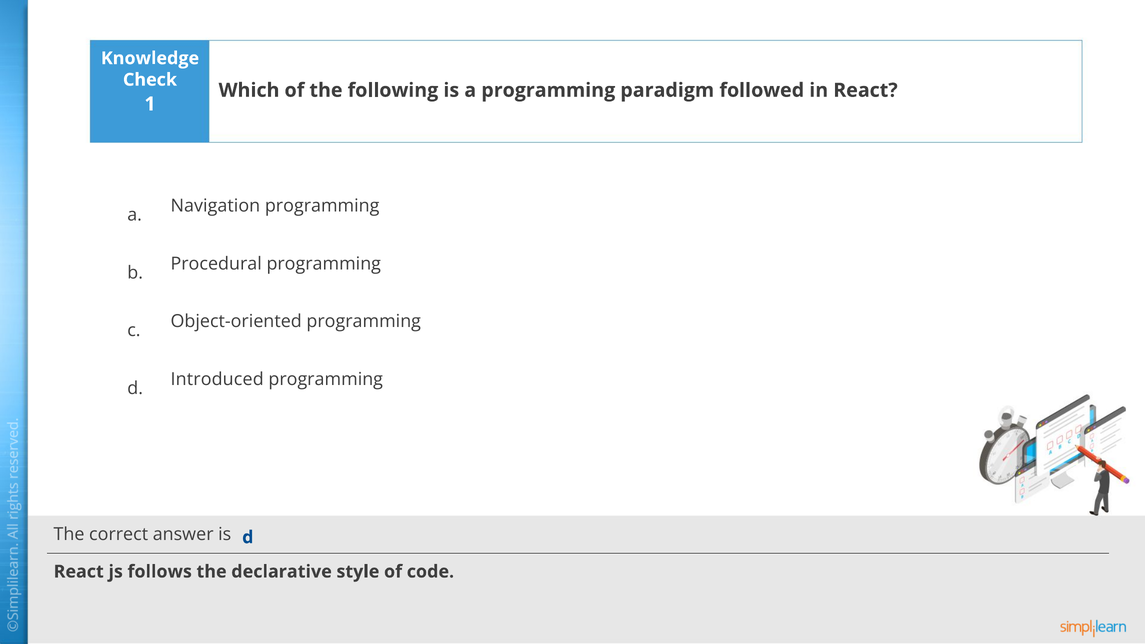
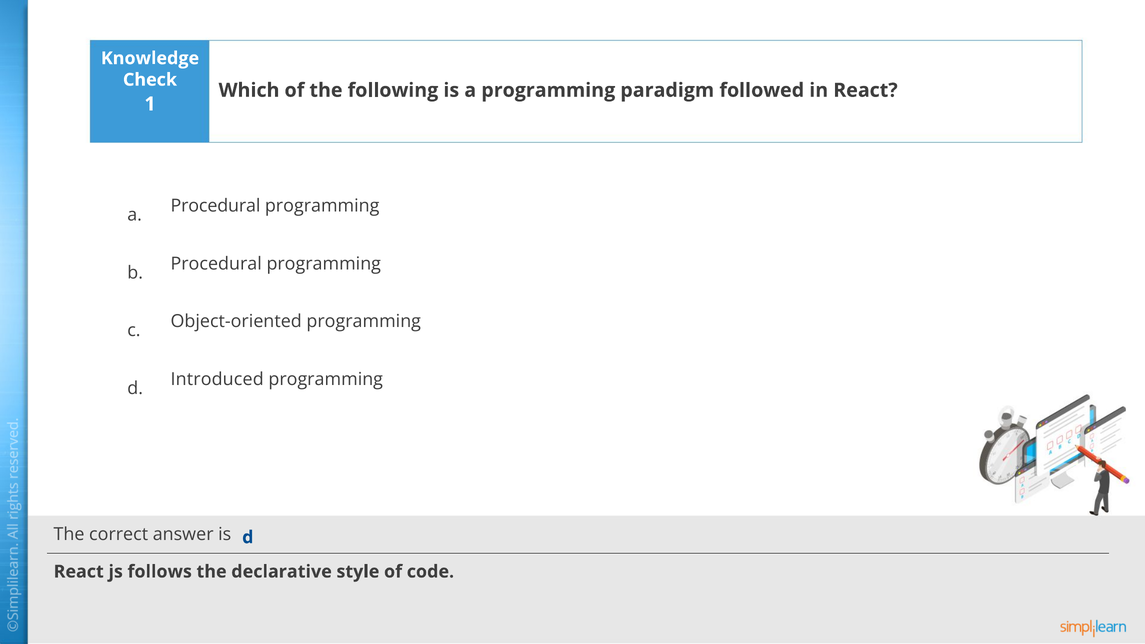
Navigation at (215, 206): Navigation -> Procedural
